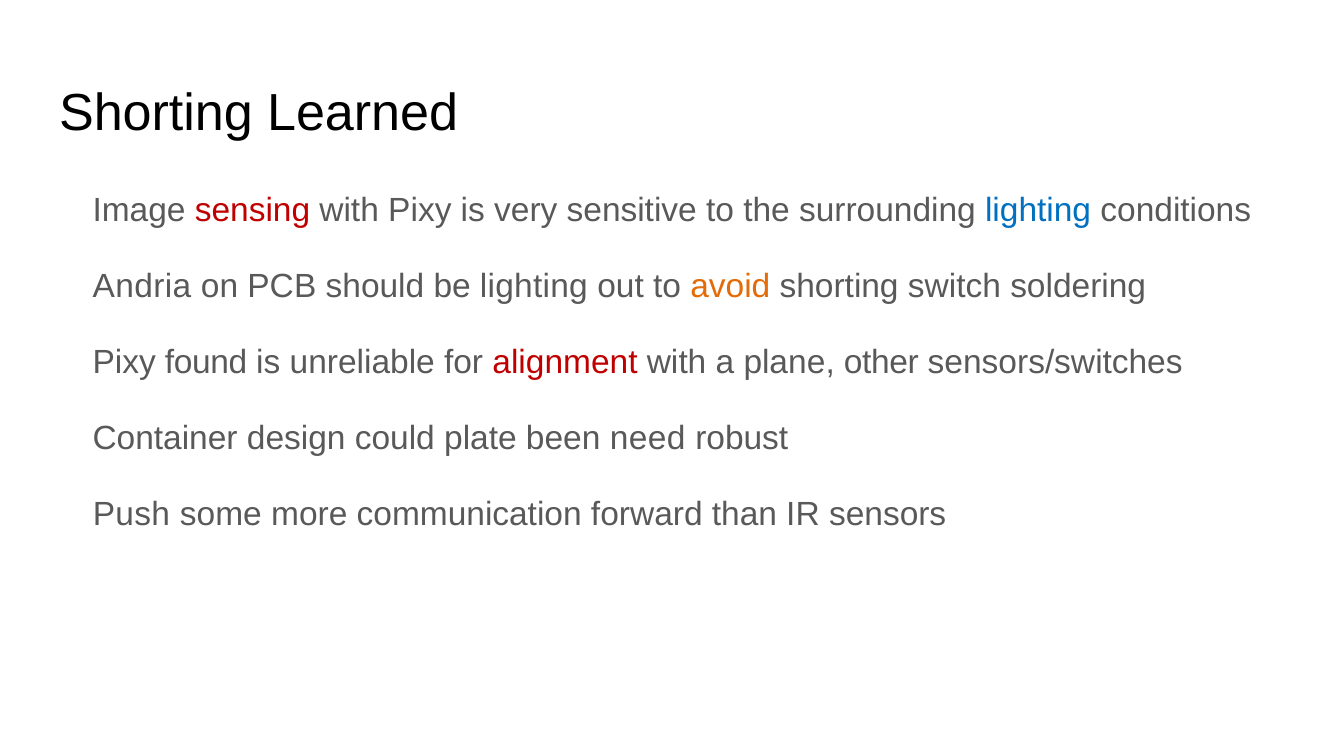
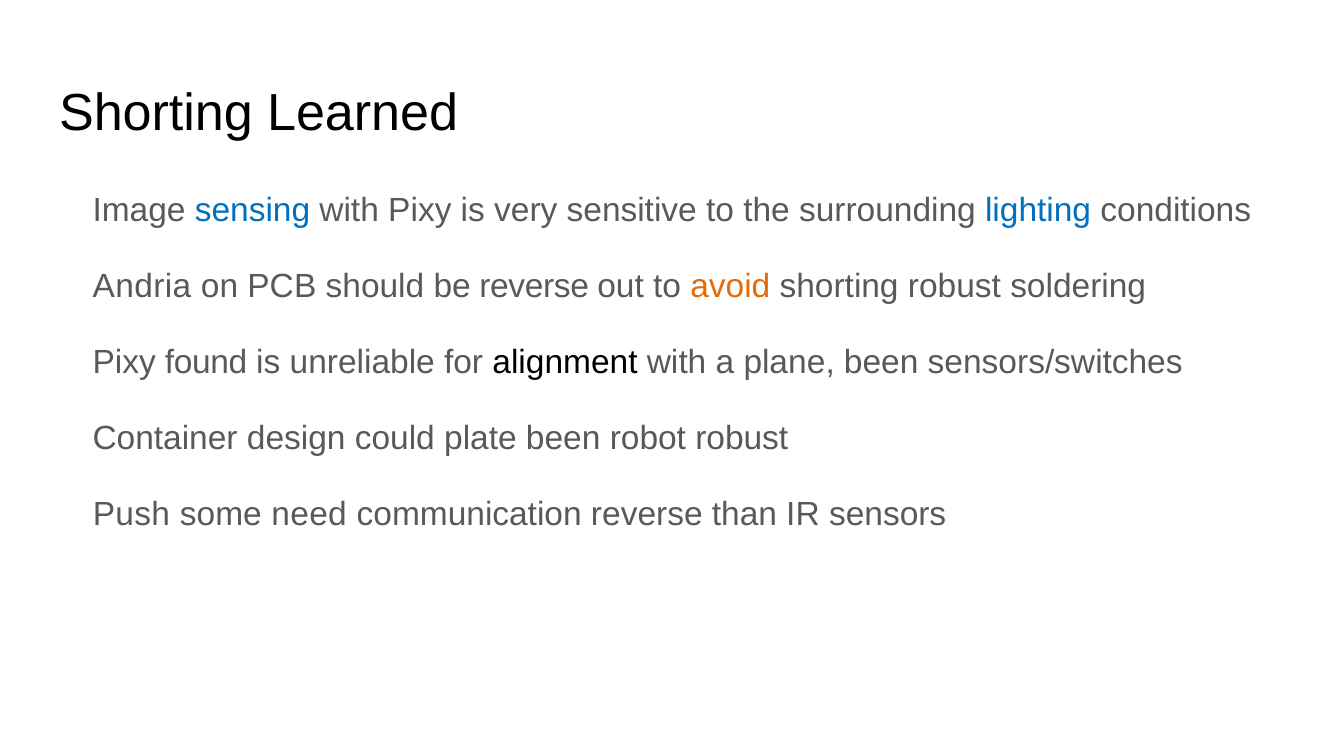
sensing colour: red -> blue
be lighting: lighting -> reverse
shorting switch: switch -> robust
alignment colour: red -> black
plane other: other -> been
need: need -> robot
more: more -> need
communication forward: forward -> reverse
